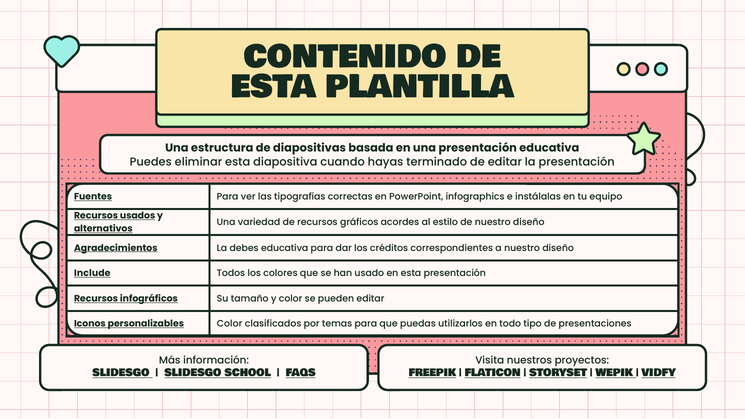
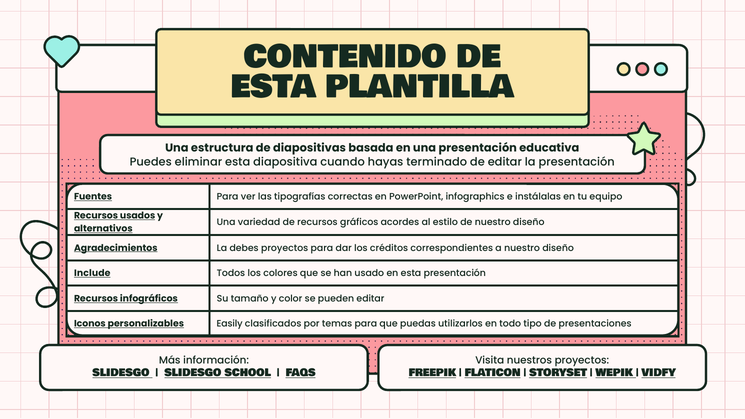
debes educativa: educativa -> proyectos
personalizables Color: Color -> Easily
